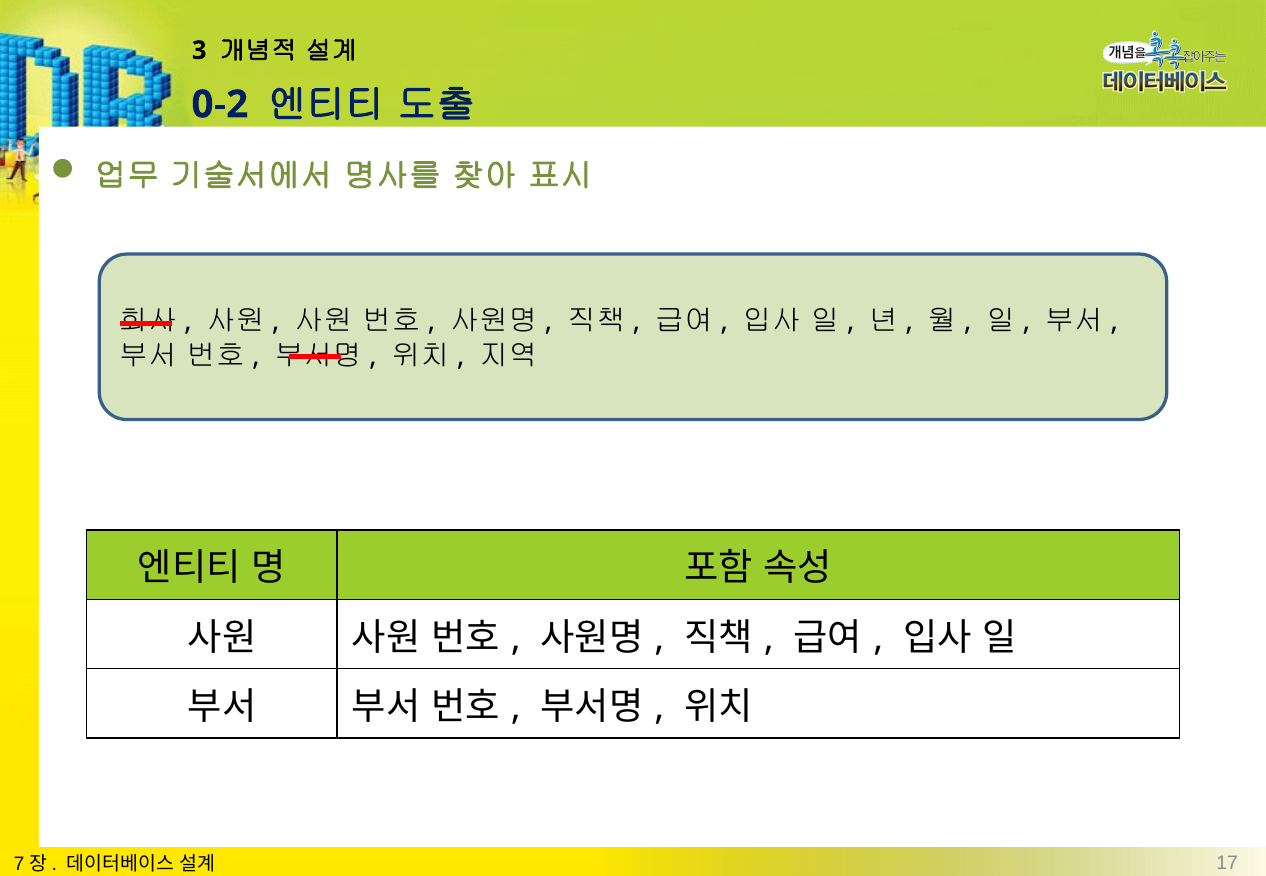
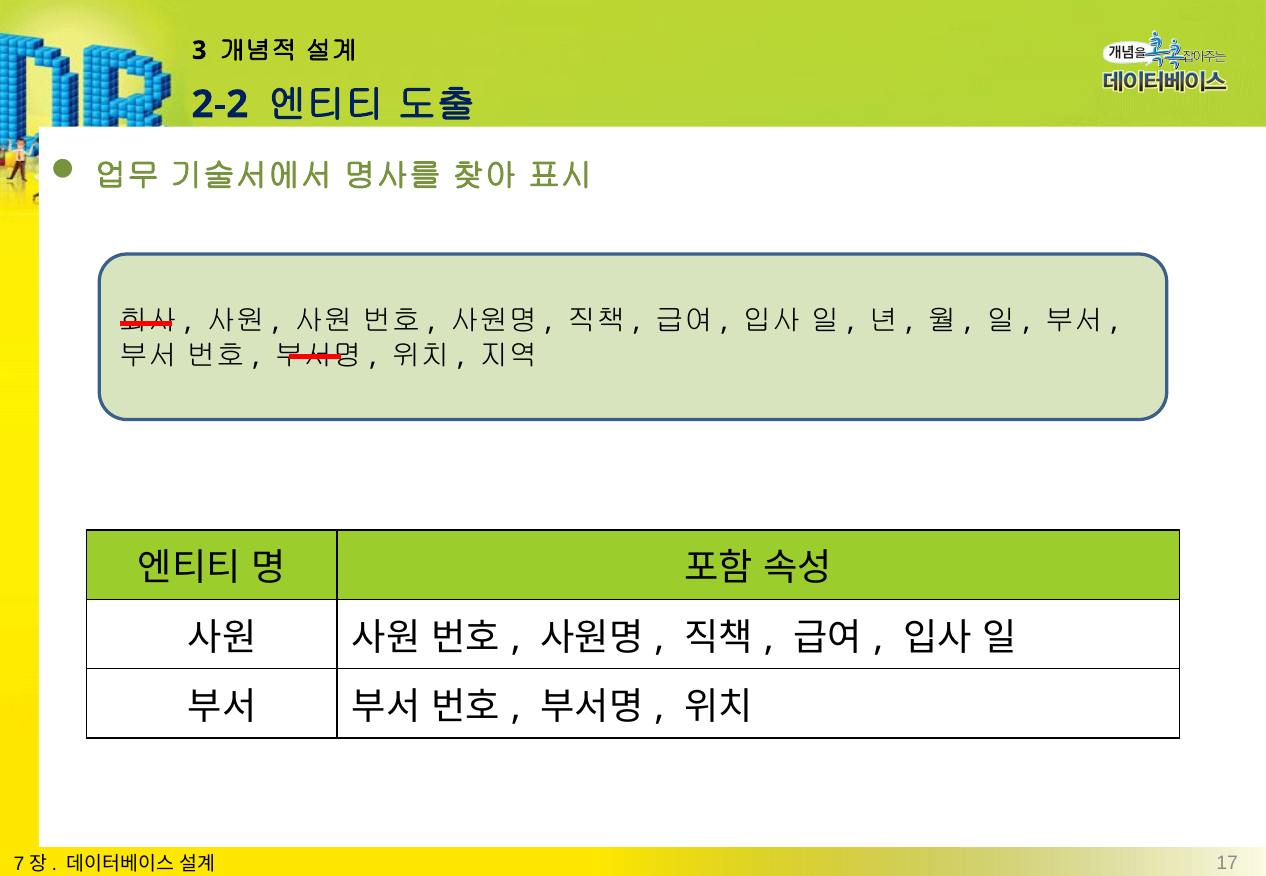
0-2: 0-2 -> 2-2
